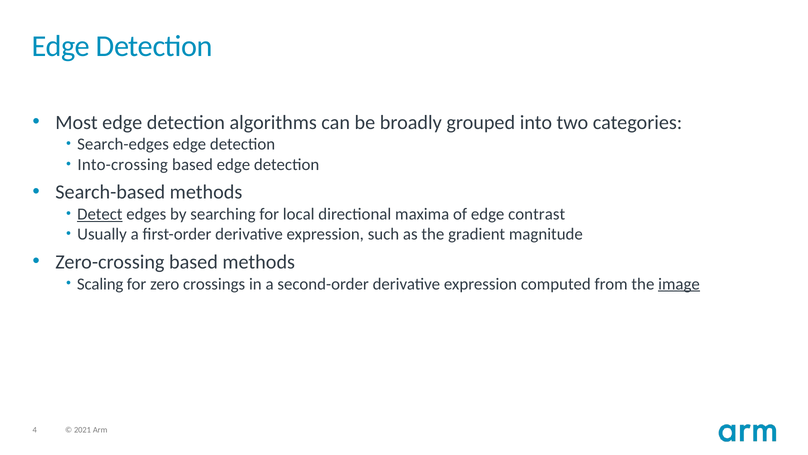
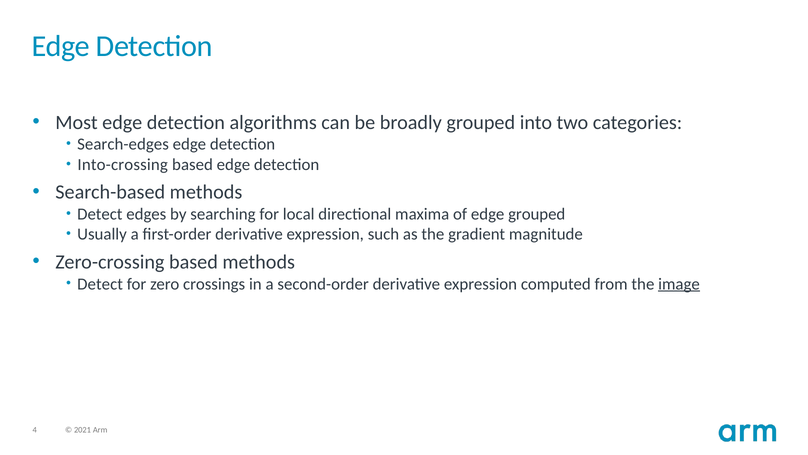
Detect at (100, 214) underline: present -> none
edge contrast: contrast -> grouped
Scaling at (100, 284): Scaling -> Detect
